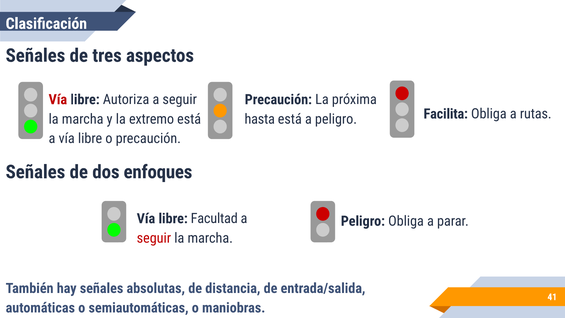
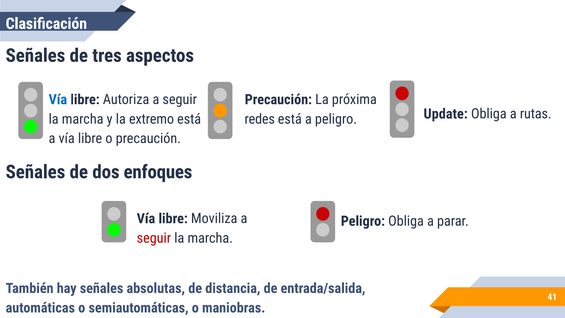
Vía at (58, 99) colour: red -> blue
hasta: hasta -> redes
Facilita: Facilita -> Update
Facultad: Facultad -> Moviliza
